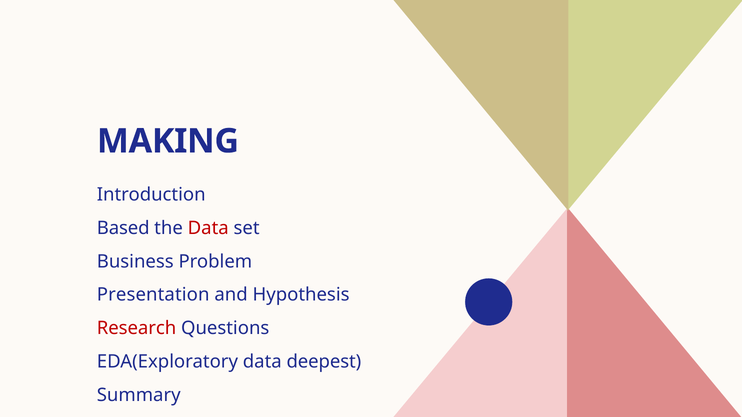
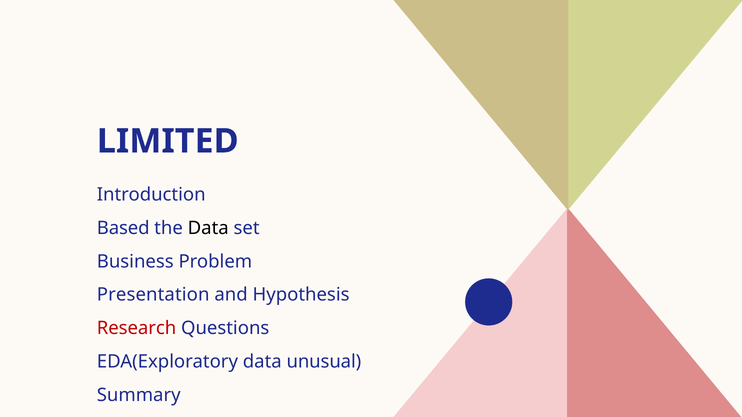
MAKING: MAKING -> LIMITED
Data at (208, 228) colour: red -> black
deepest: deepest -> unusual
